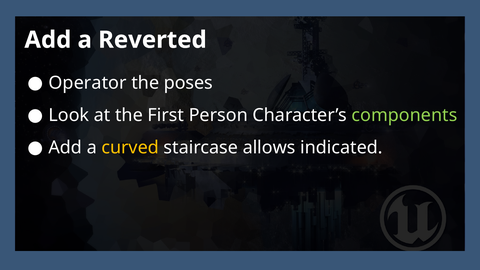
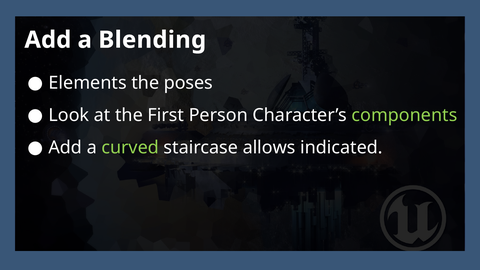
Reverted: Reverted -> Blending
Operator: Operator -> Elements
curved colour: yellow -> light green
